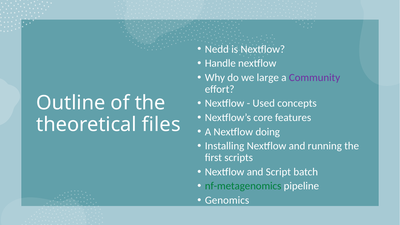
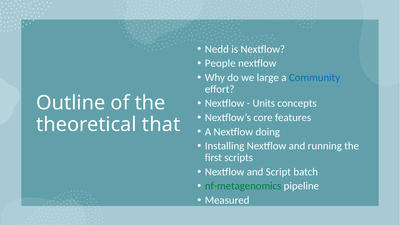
Handle: Handle -> People
Community colour: purple -> blue
Used: Used -> Units
files: files -> that
Genomics: Genomics -> Measured
